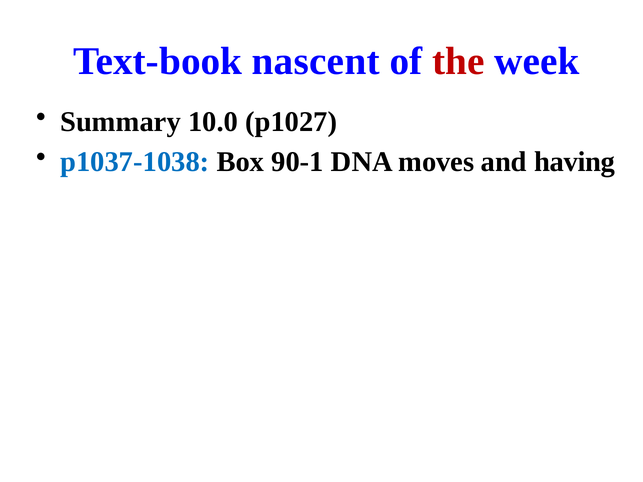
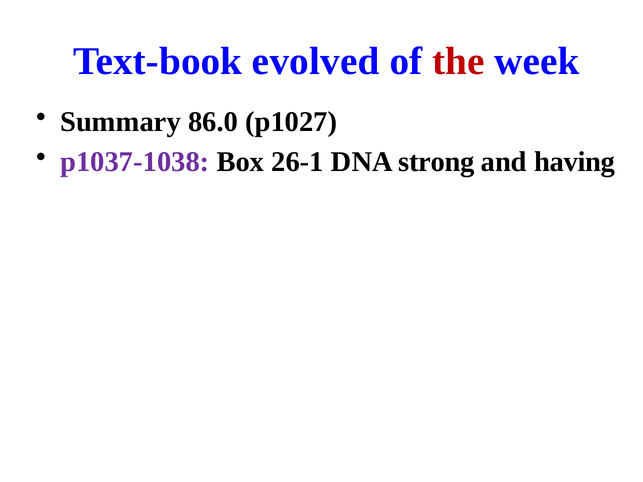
nascent: nascent -> evolved
10.0: 10.0 -> 86.0
p1037-1038 colour: blue -> purple
90-1: 90-1 -> 26-1
moves: moves -> strong
